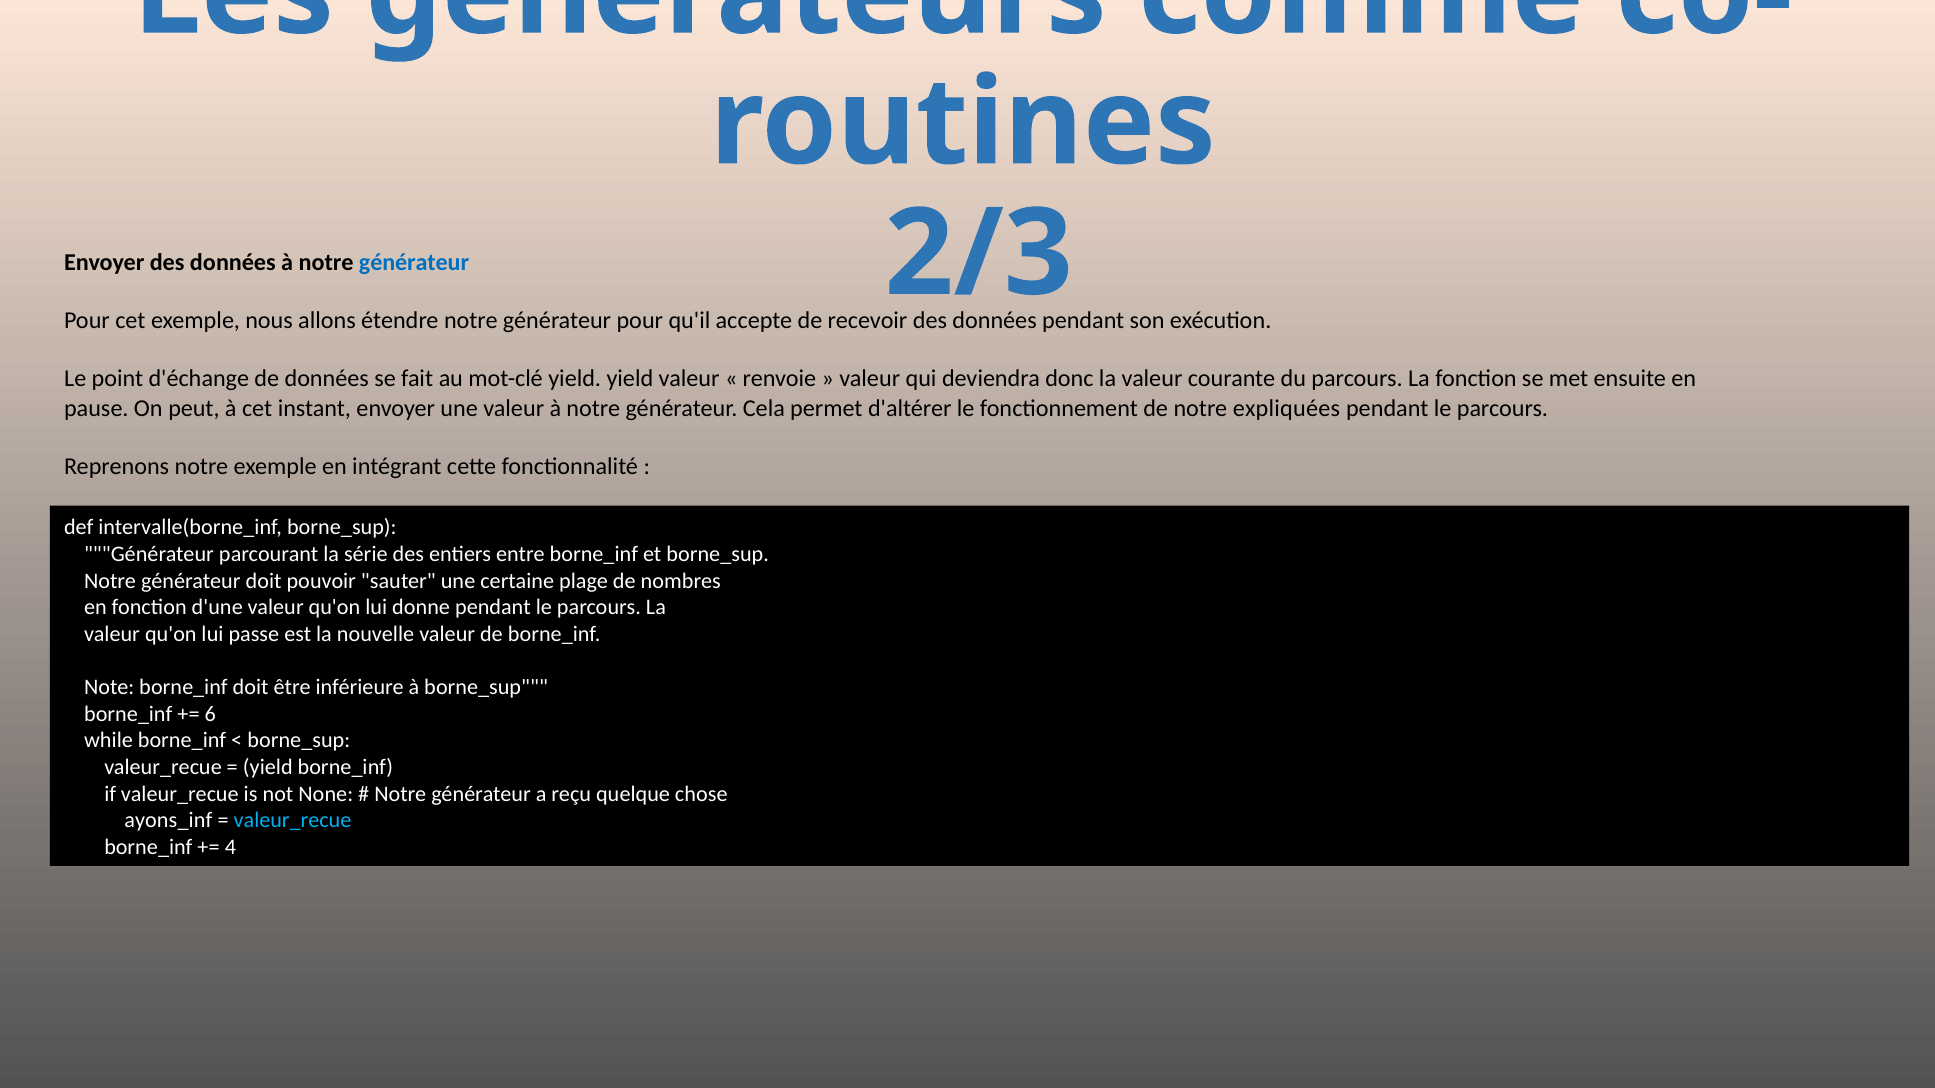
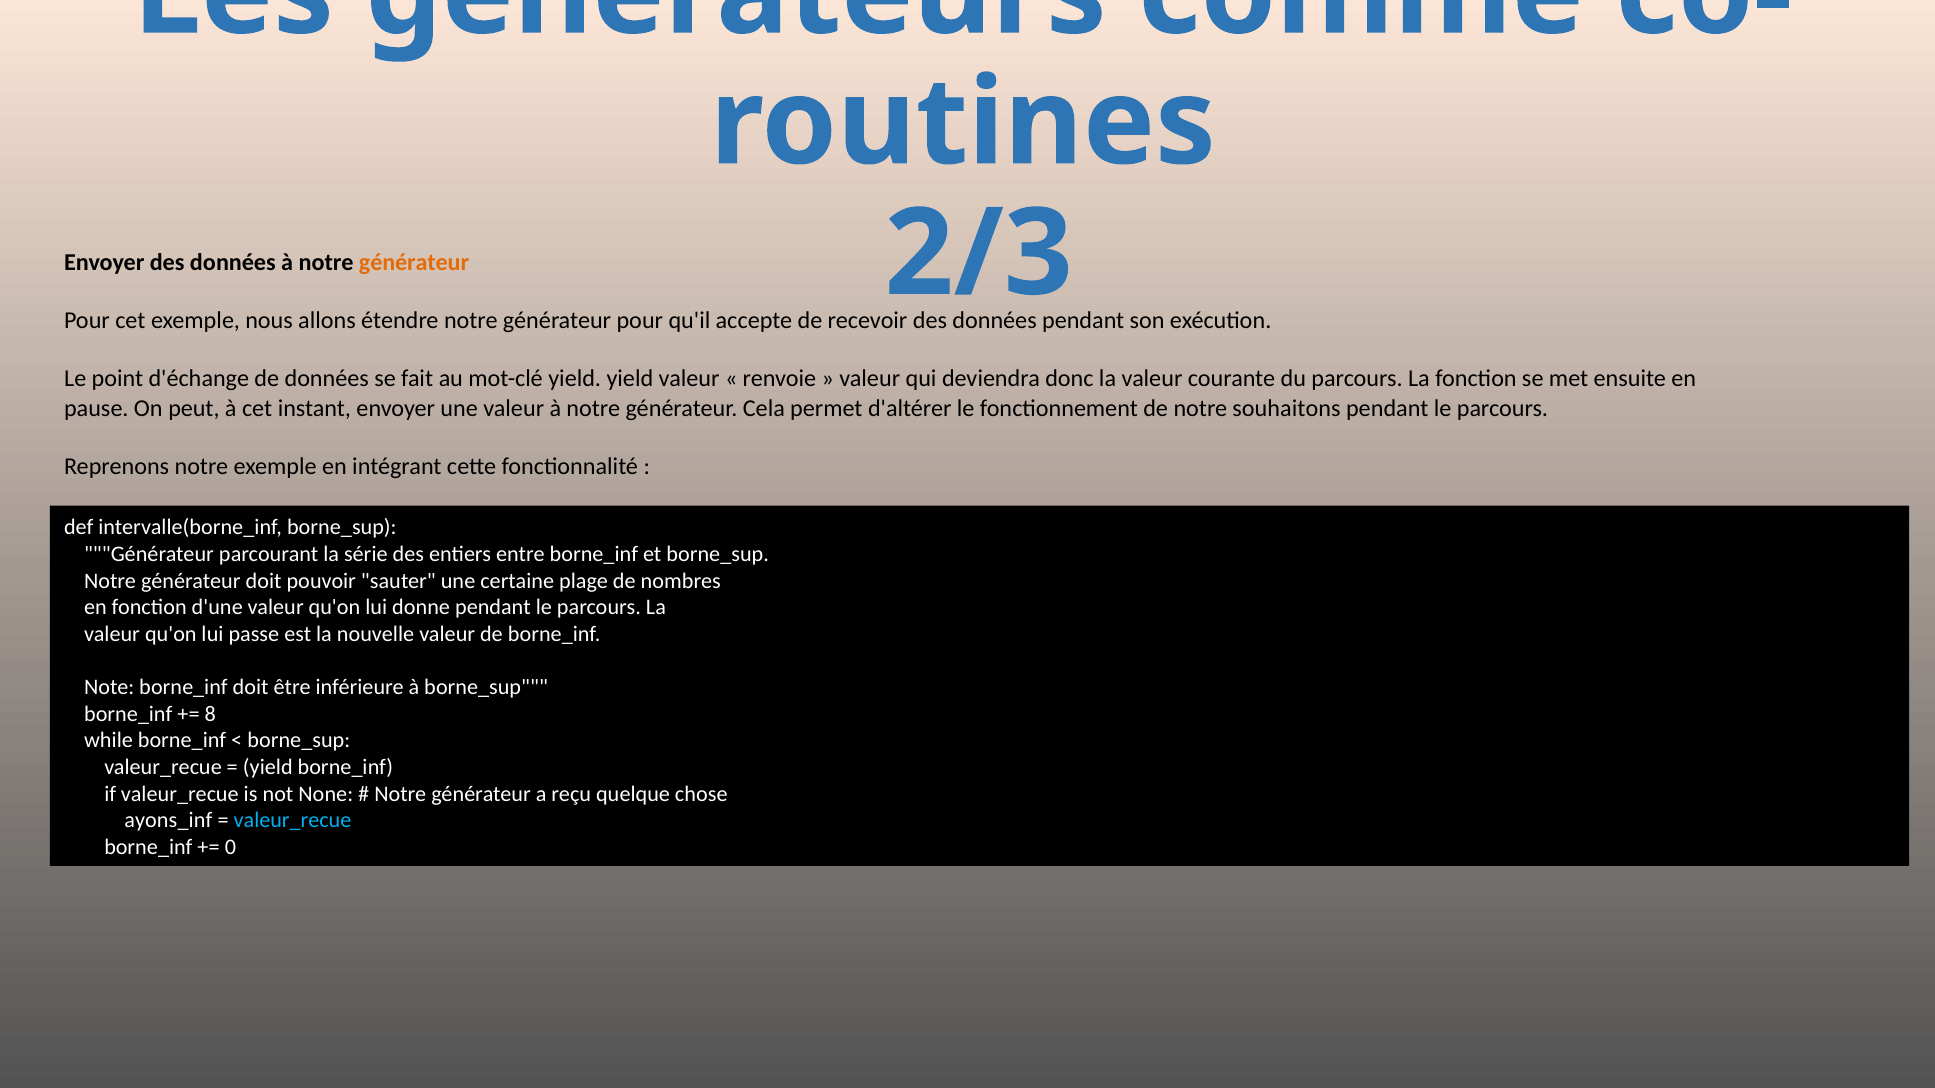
générateur at (414, 263) colour: blue -> orange
expliquées: expliquées -> souhaitons
6: 6 -> 8
4: 4 -> 0
